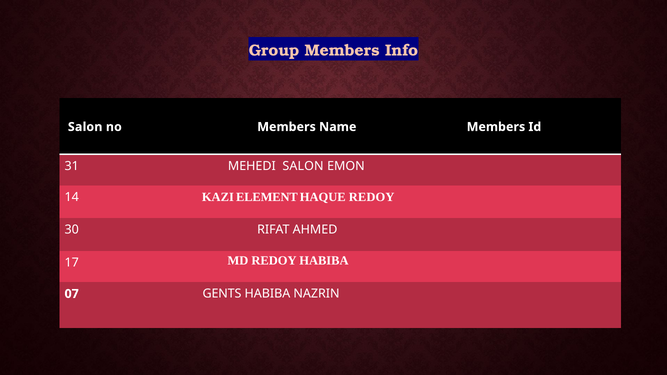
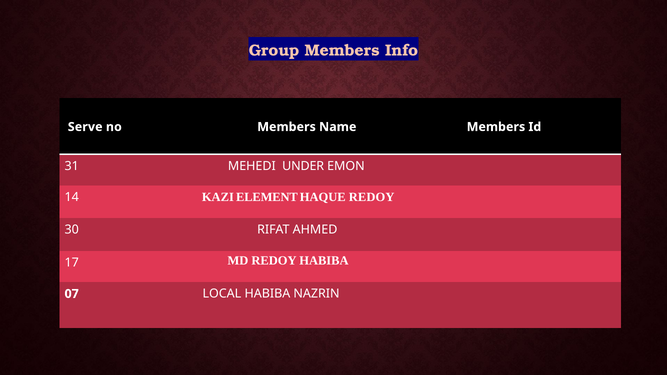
Salon at (85, 127): Salon -> Serve
MEHEDI SALON: SALON -> UNDER
GENTS: GENTS -> LOCAL
